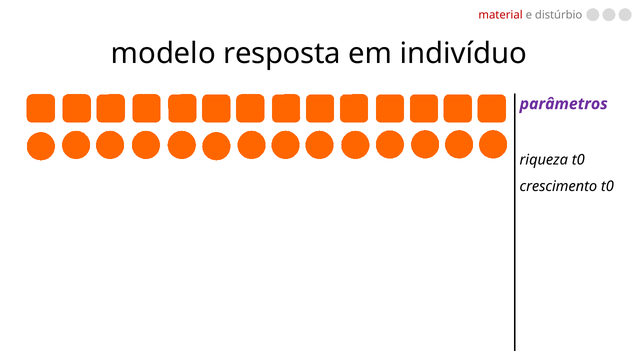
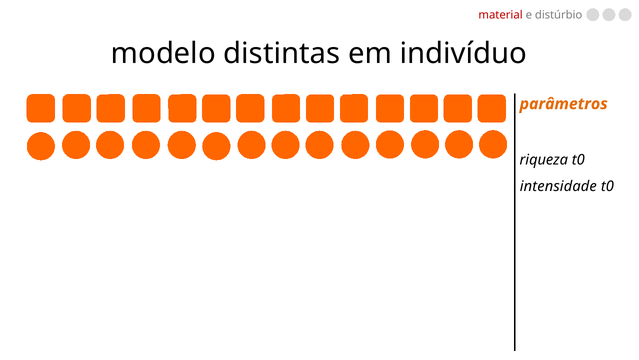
resposta: resposta -> distintas
parâmetros colour: purple -> orange
crescimento: crescimento -> intensidade
